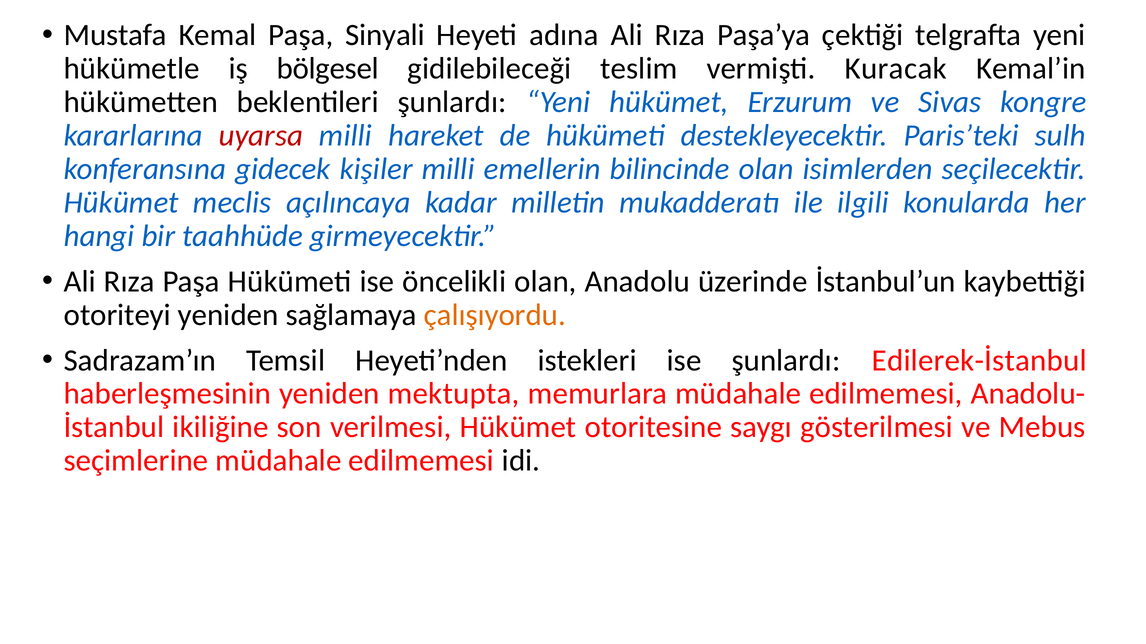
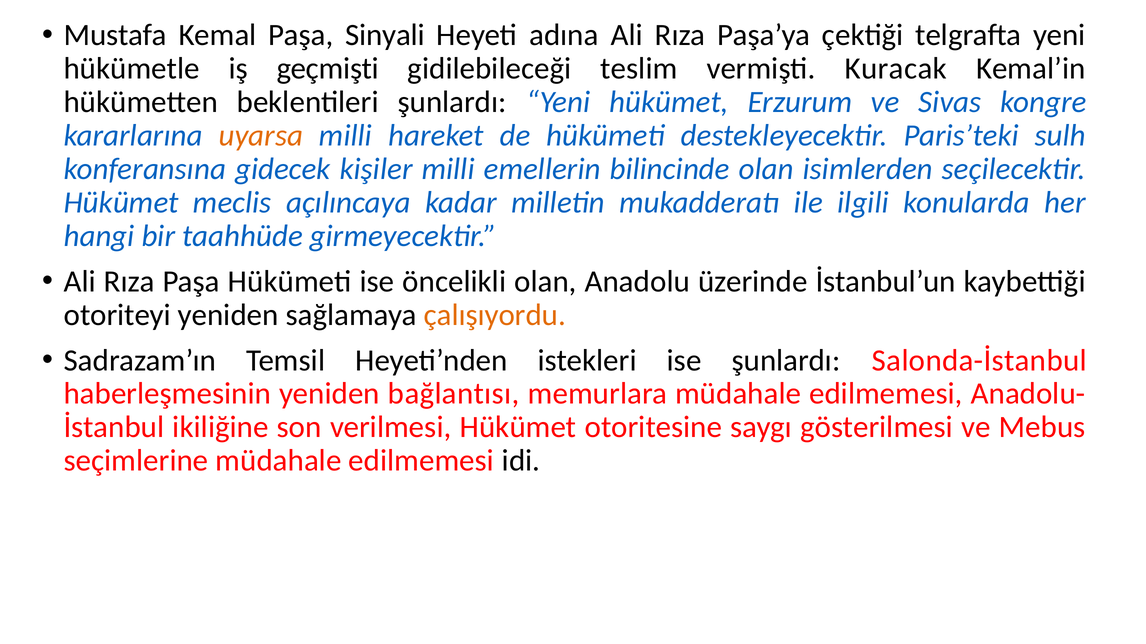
bölgesel: bölgesel -> geçmişti
uyarsa colour: red -> orange
Edilerek-İstanbul: Edilerek-İstanbul -> Salonda-İstanbul
mektupta: mektupta -> bağlantısı
